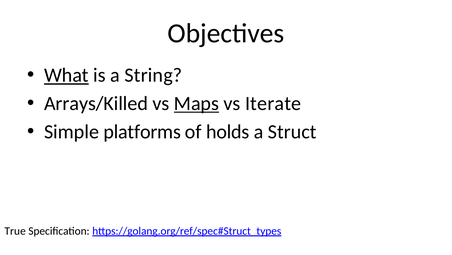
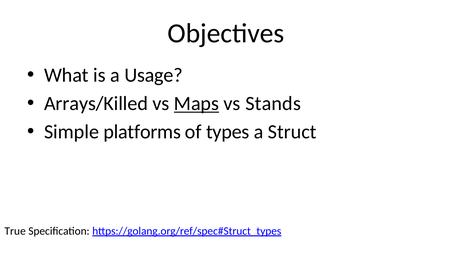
What underline: present -> none
String: String -> Usage
Iterate: Iterate -> Stands
holds: holds -> types
